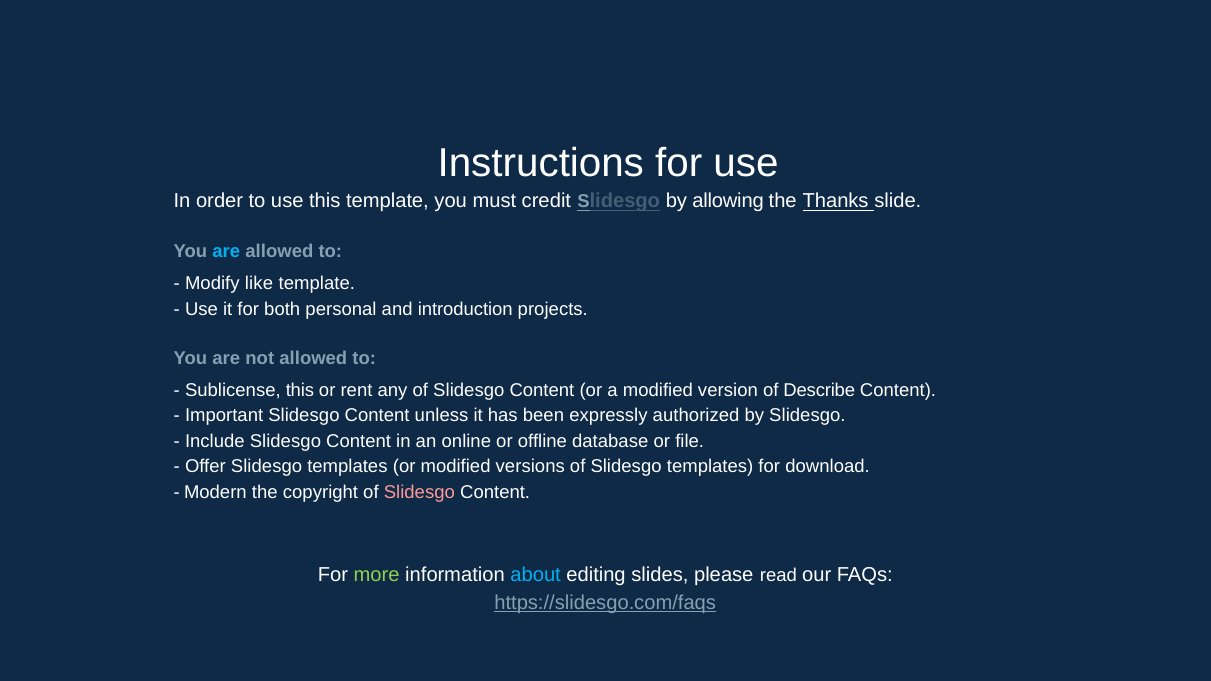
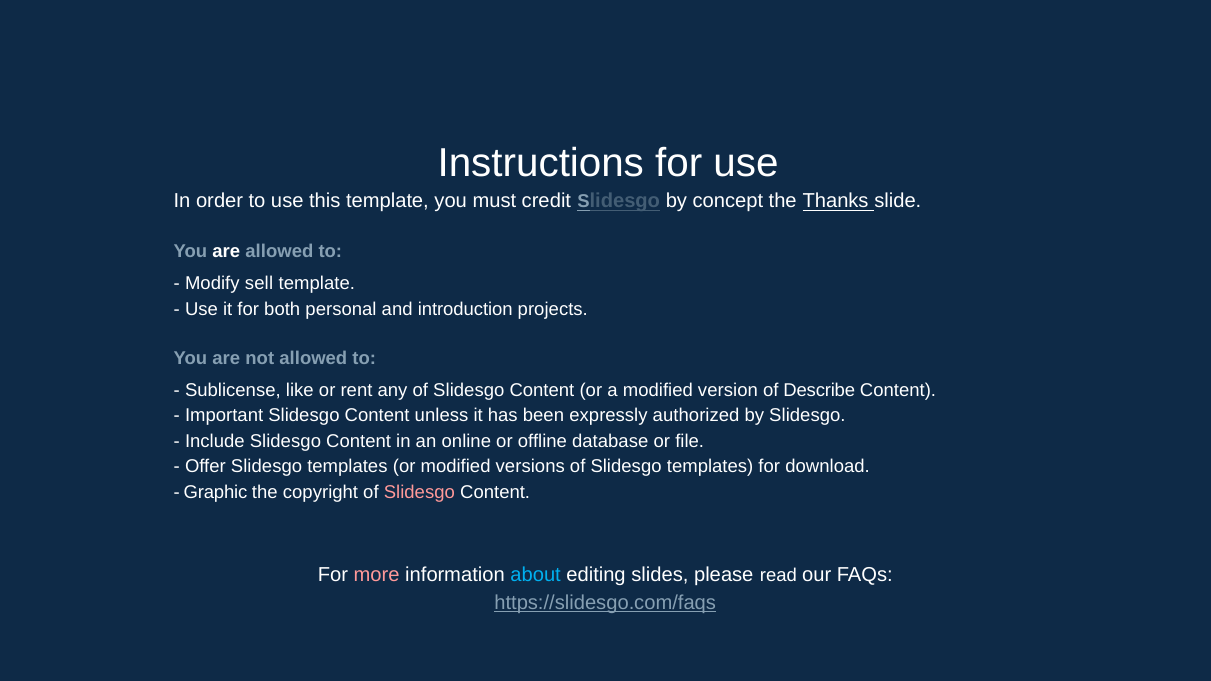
allowing: allowing -> concept
are at (226, 251) colour: light blue -> white
like: like -> sell
Sublicense this: this -> like
Modern: Modern -> Graphic
more colour: light green -> pink
